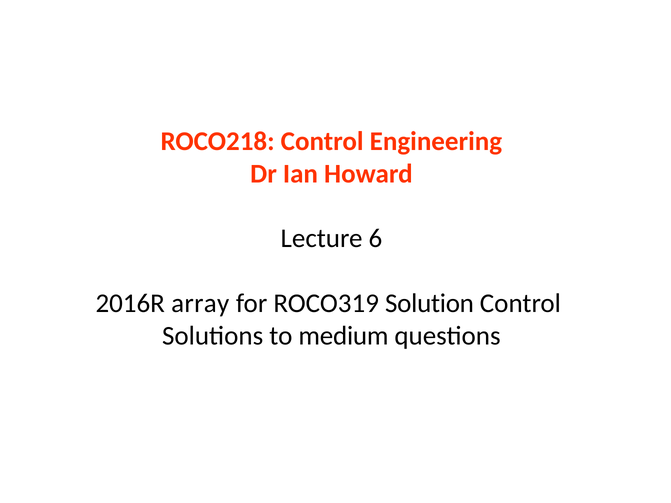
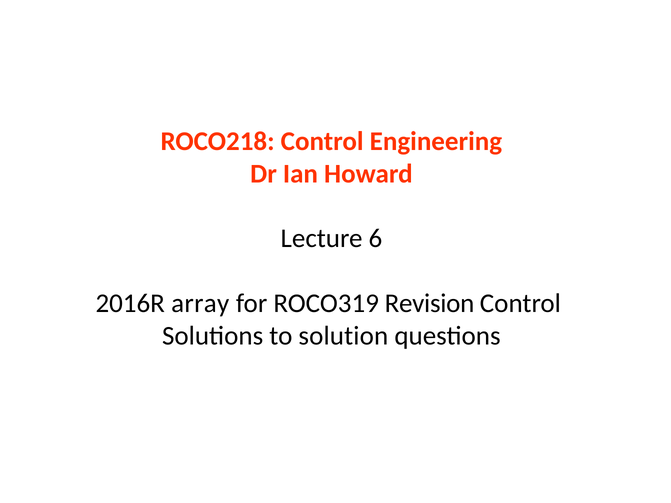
Solution: Solution -> Revision
medium: medium -> solution
